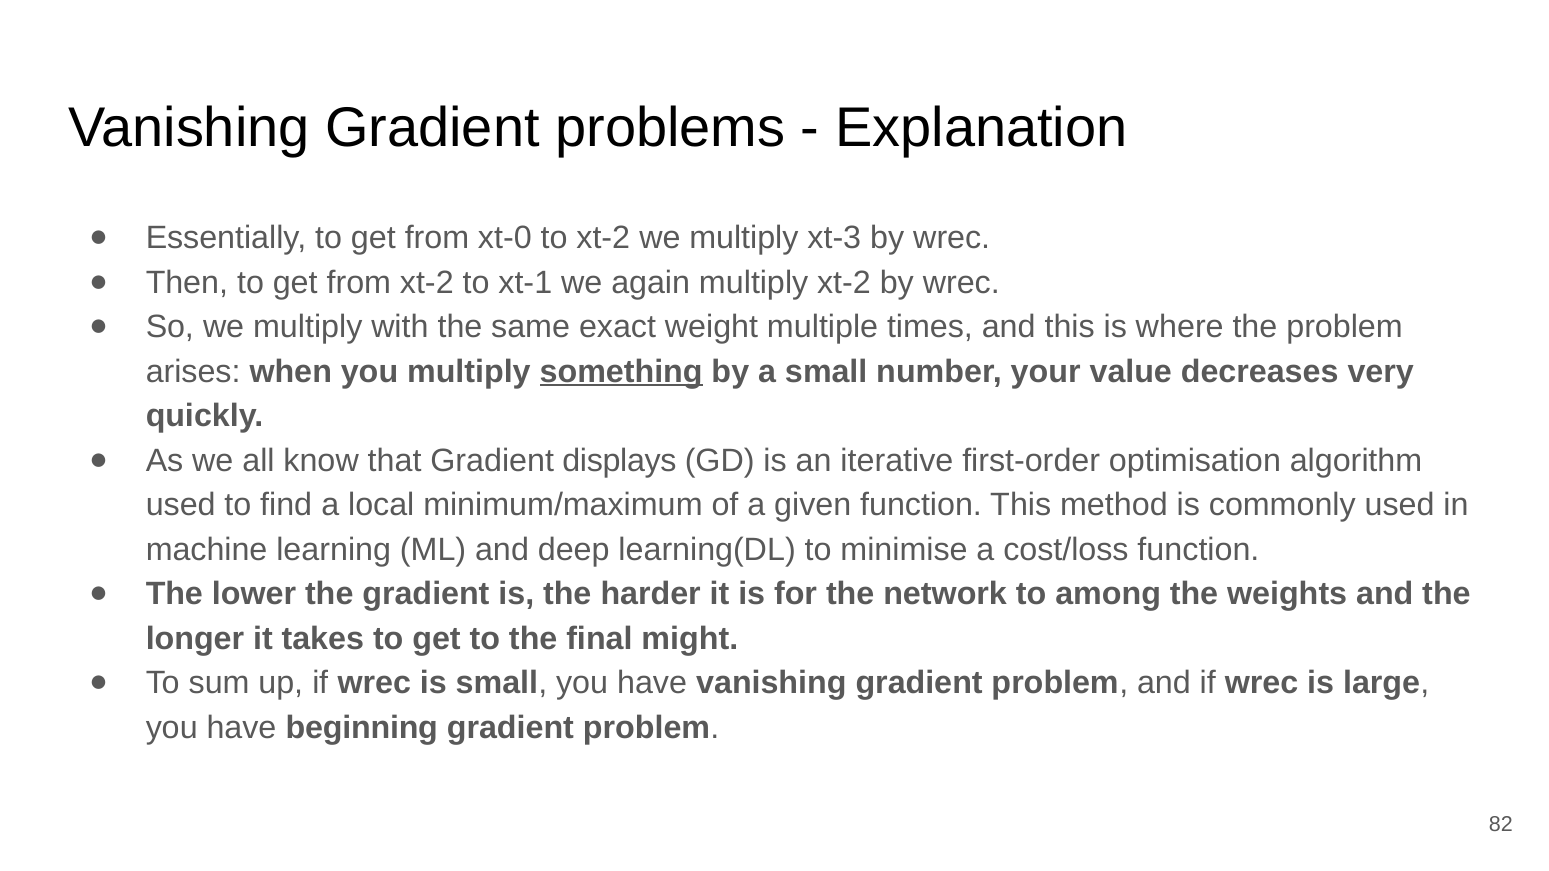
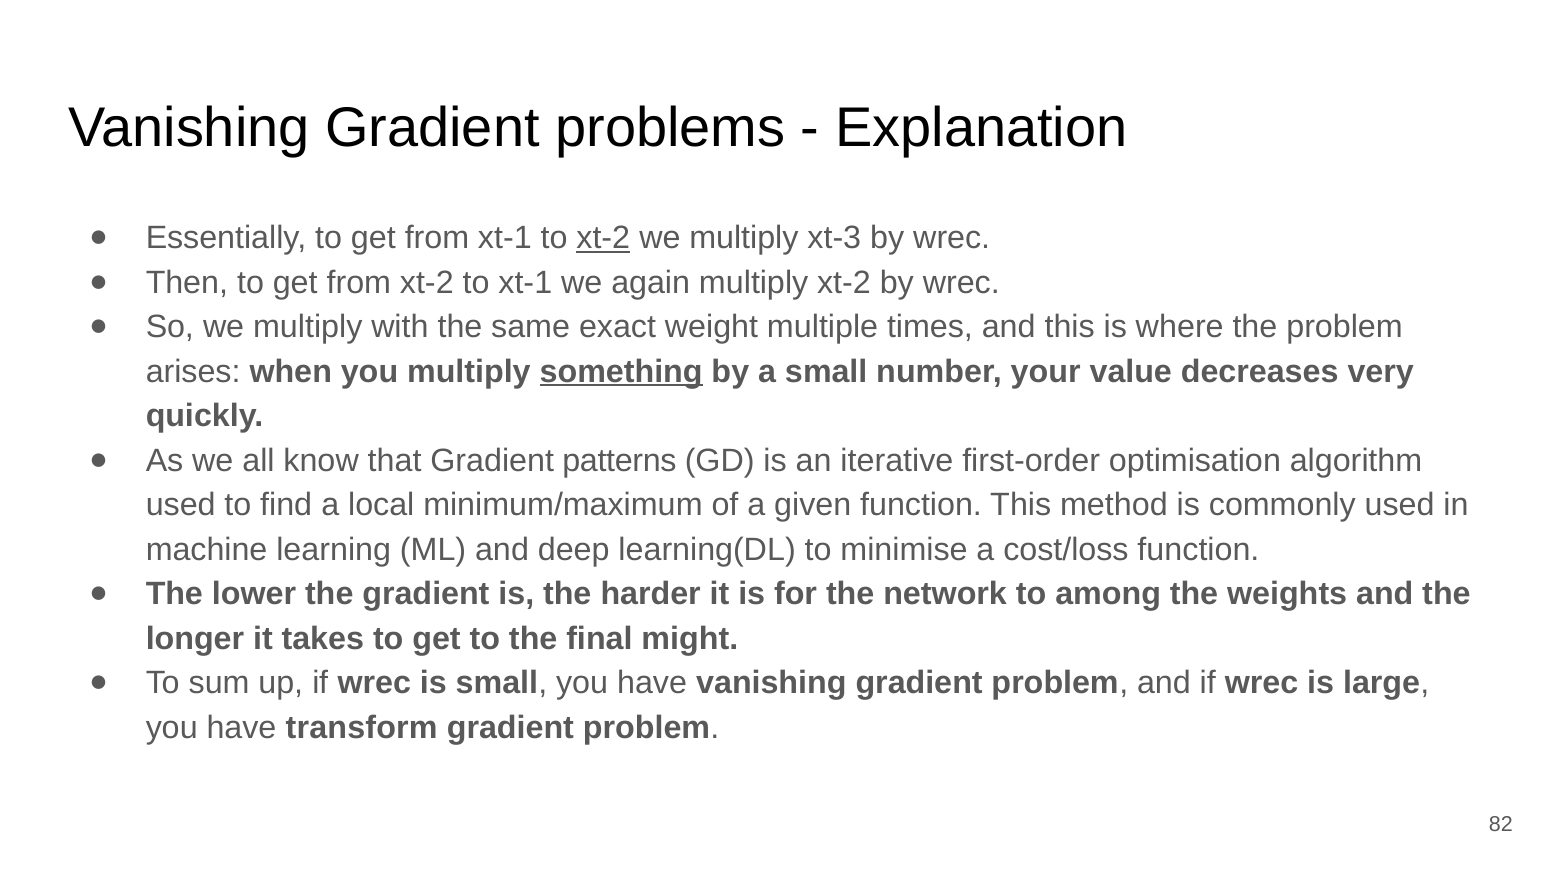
from xt-0: xt-0 -> xt-1
xt-2 at (603, 238) underline: none -> present
displays: displays -> patterns
beginning: beginning -> transform
